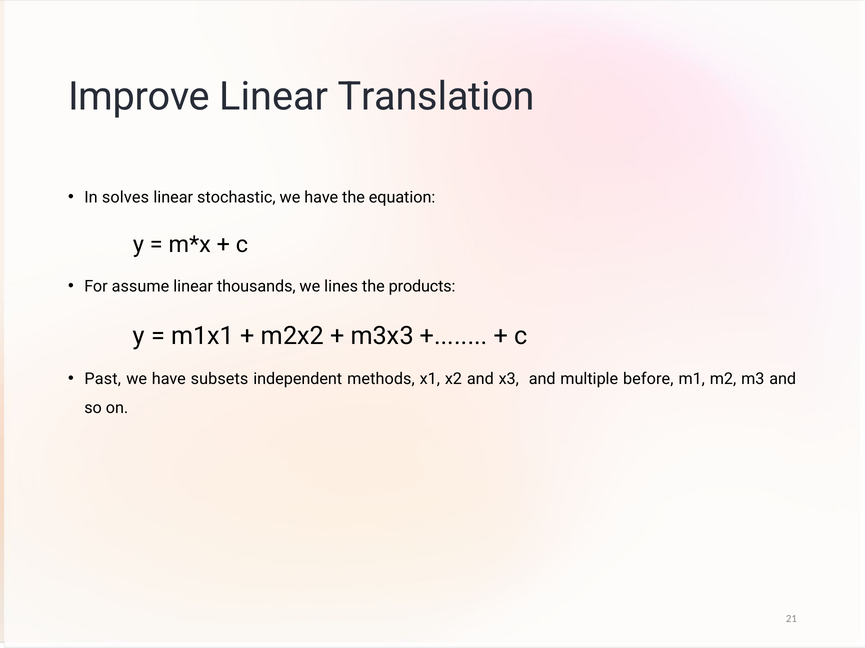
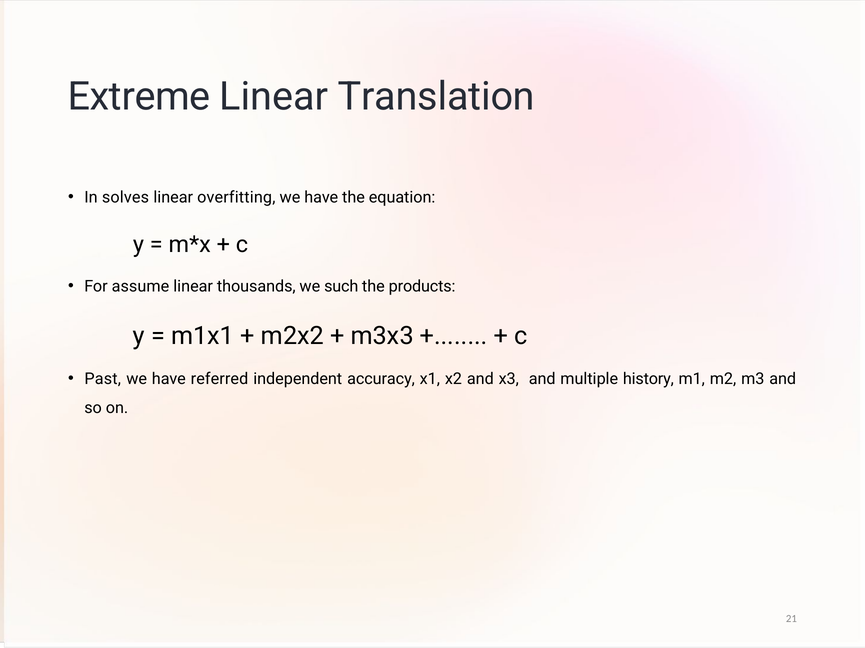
Improve: Improve -> Extreme
stochastic: stochastic -> overfitting
lines: lines -> such
subsets: subsets -> referred
methods: methods -> accuracy
before: before -> history
